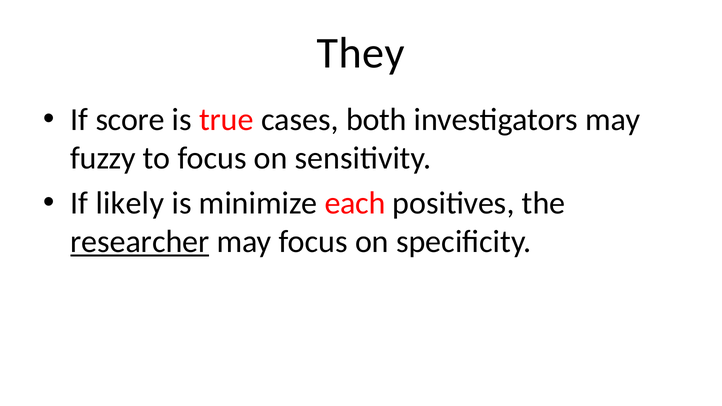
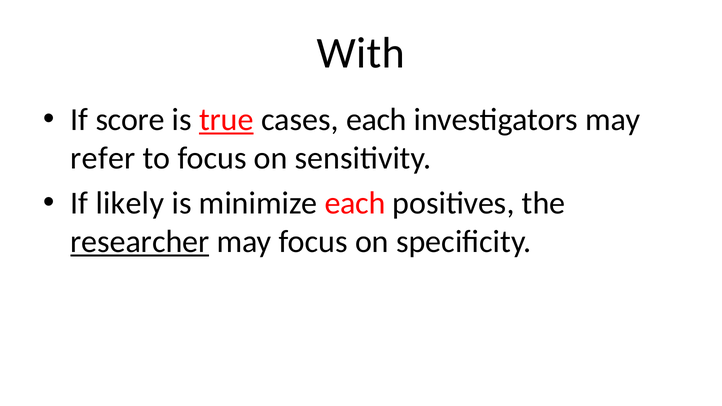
They: They -> With
true underline: none -> present
cases both: both -> each
fuzzy: fuzzy -> refer
